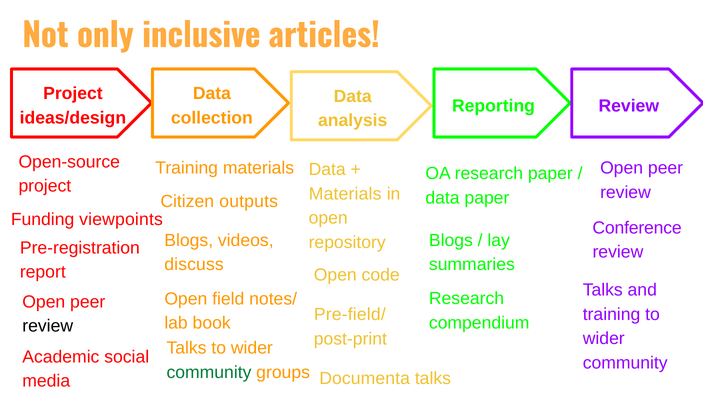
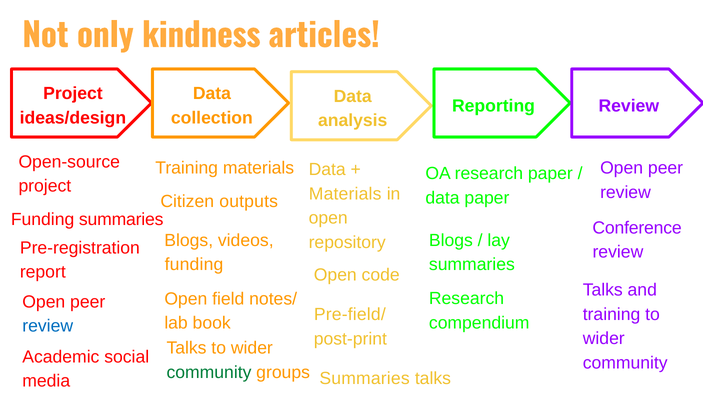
inclusive: inclusive -> kindness
Funding viewpoints: viewpoints -> summaries
discuss at (194, 265): discuss -> funding
review at (48, 326) colour: black -> blue
Documenta at (365, 379): Documenta -> Summaries
